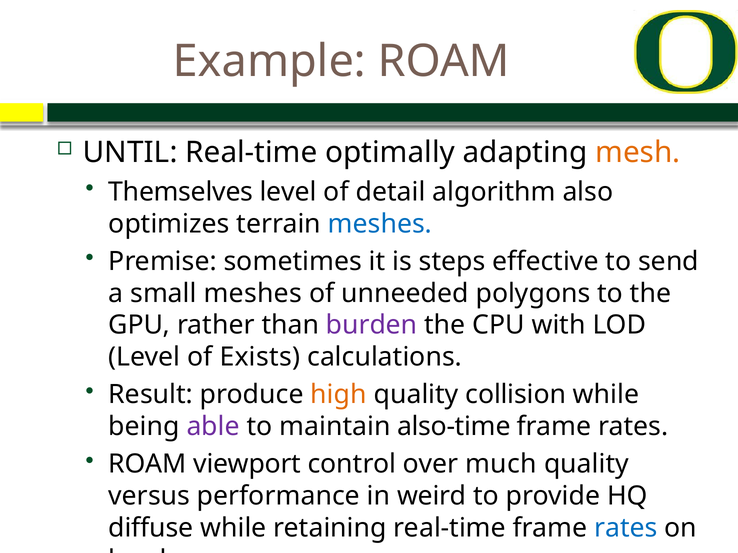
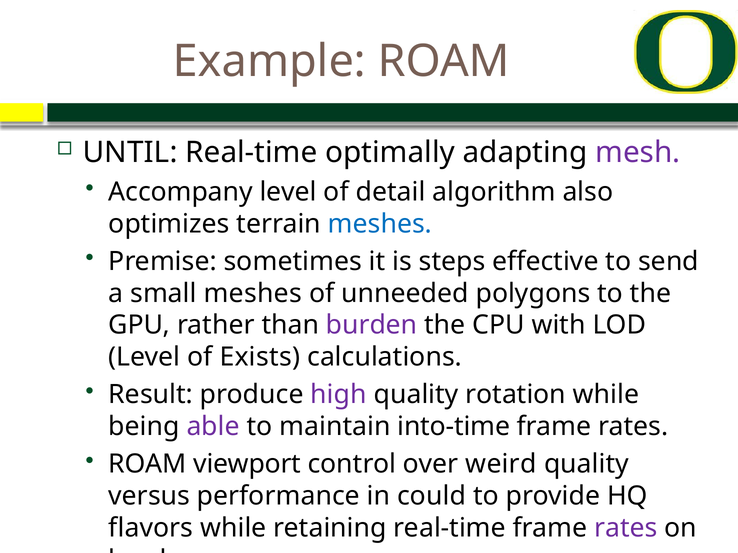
mesh colour: orange -> purple
Themselves: Themselves -> Accompany
high colour: orange -> purple
collision: collision -> rotation
also-time: also-time -> into-time
much: much -> weird
weird: weird -> could
diffuse: diffuse -> flavors
rates at (626, 529) colour: blue -> purple
